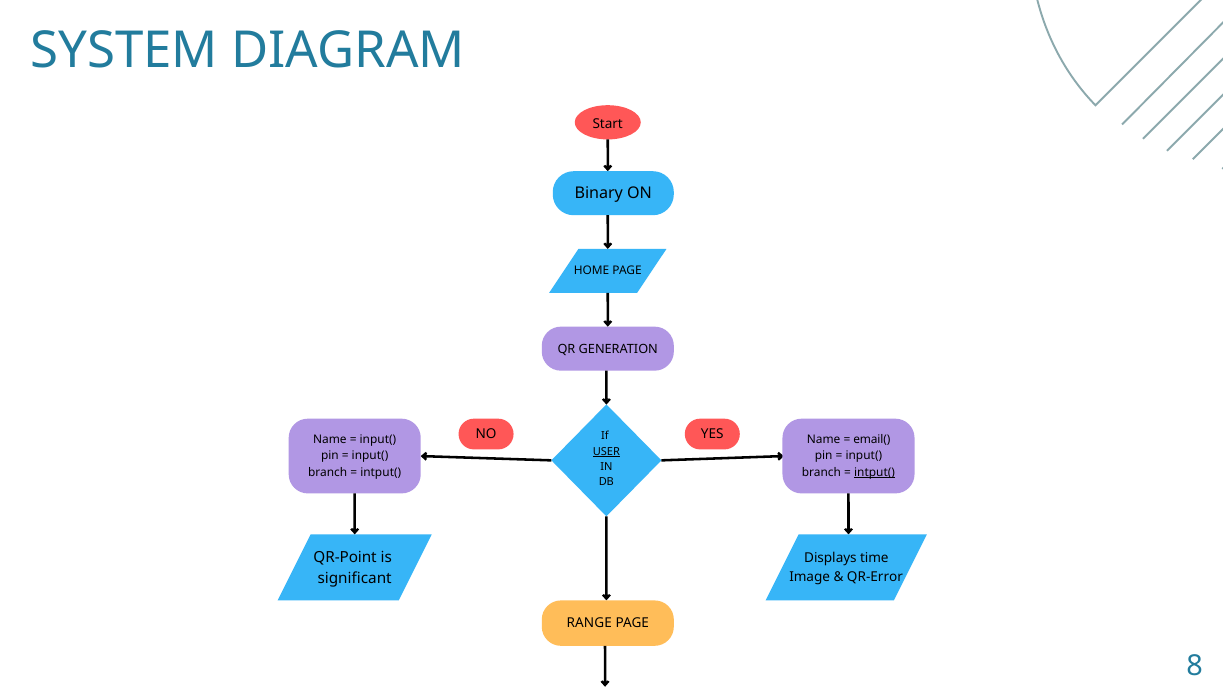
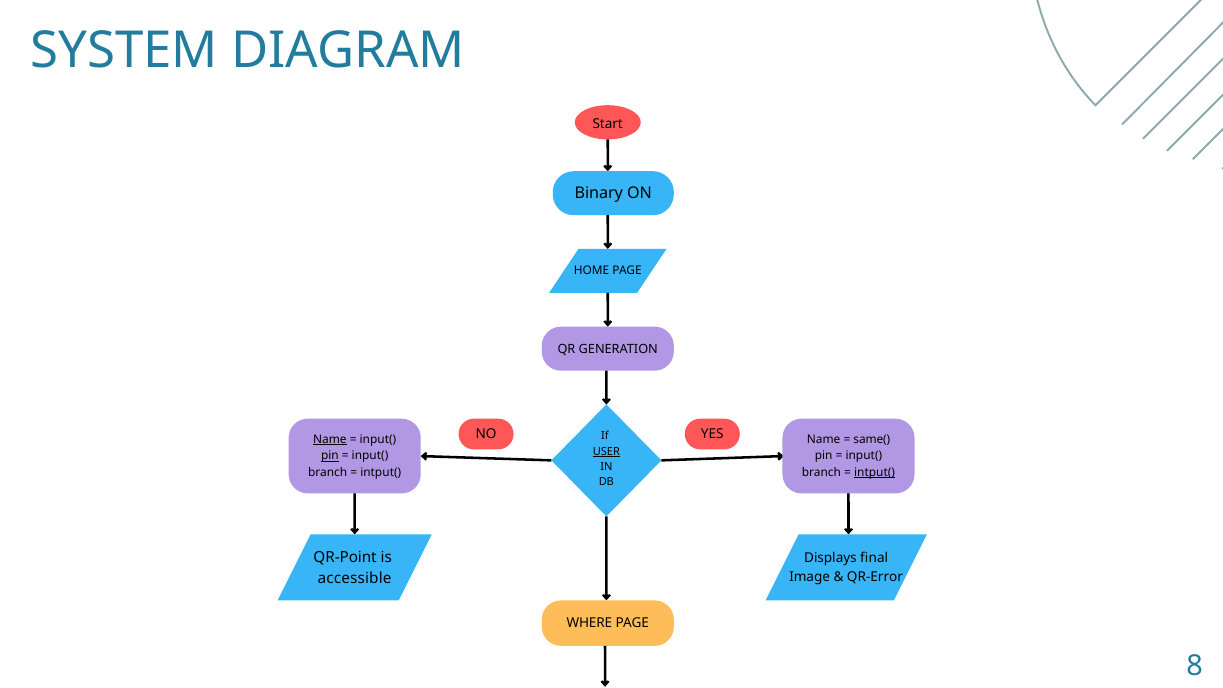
Name at (330, 439) underline: none -> present
email(: email( -> same(
pin at (330, 456) underline: none -> present
time: time -> final
significant: significant -> accessible
RANGE: RANGE -> WHERE
